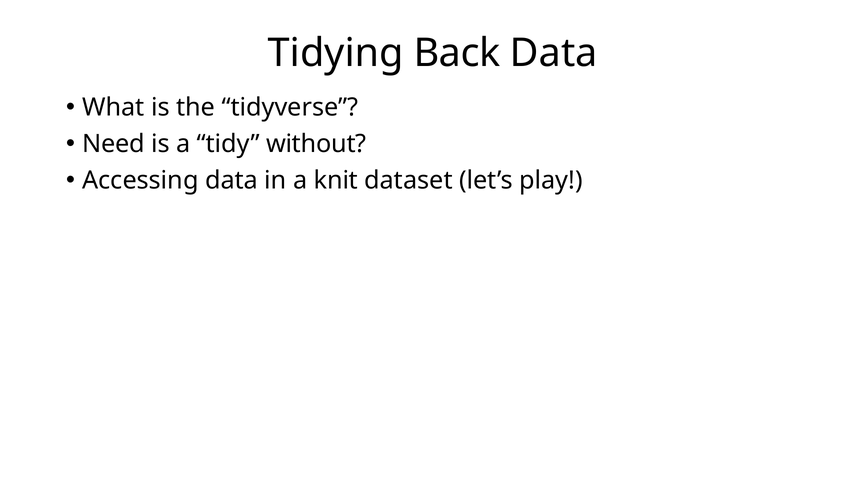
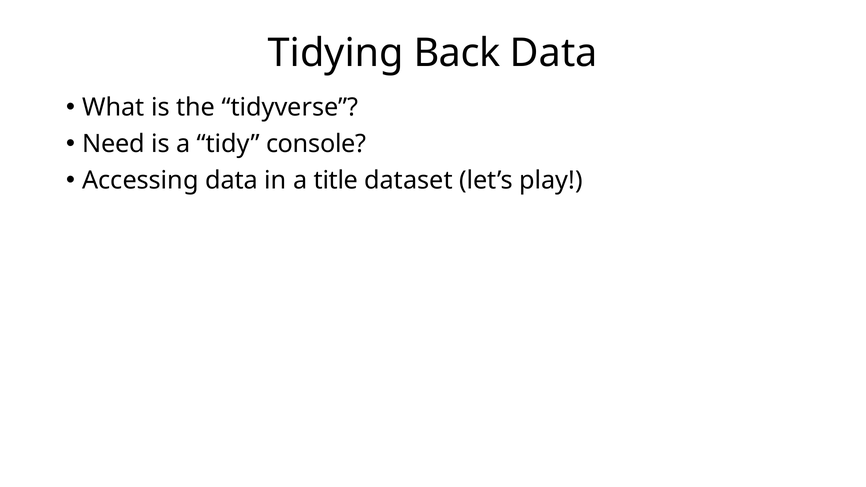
without: without -> console
knit: knit -> title
